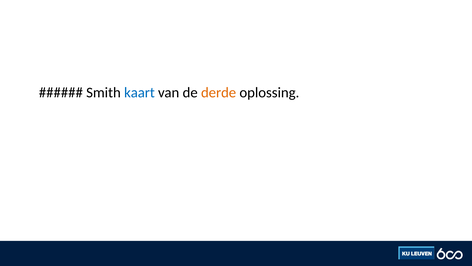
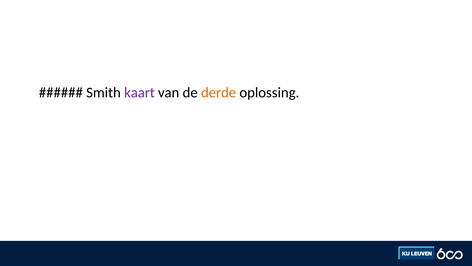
kaart colour: blue -> purple
